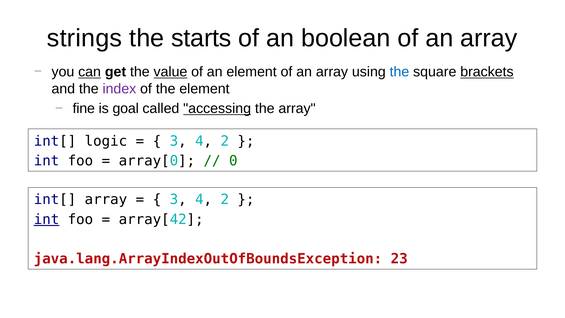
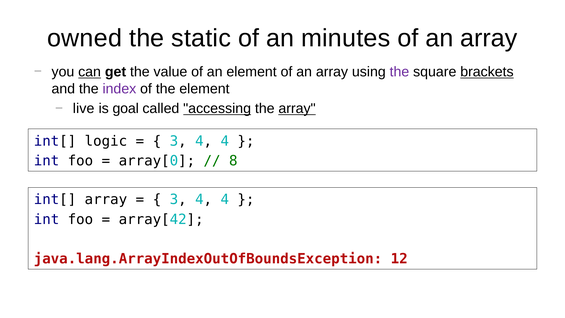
strings: strings -> owned
starts: starts -> static
boolean: boolean -> minutes
value underline: present -> none
the at (399, 72) colour: blue -> purple
fine: fine -> live
array at (297, 109) underline: none -> present
2 at (225, 141): 2 -> 4
0: 0 -> 8
2 at (225, 200): 2 -> 4
int at (47, 219) underline: present -> none
23: 23 -> 12
